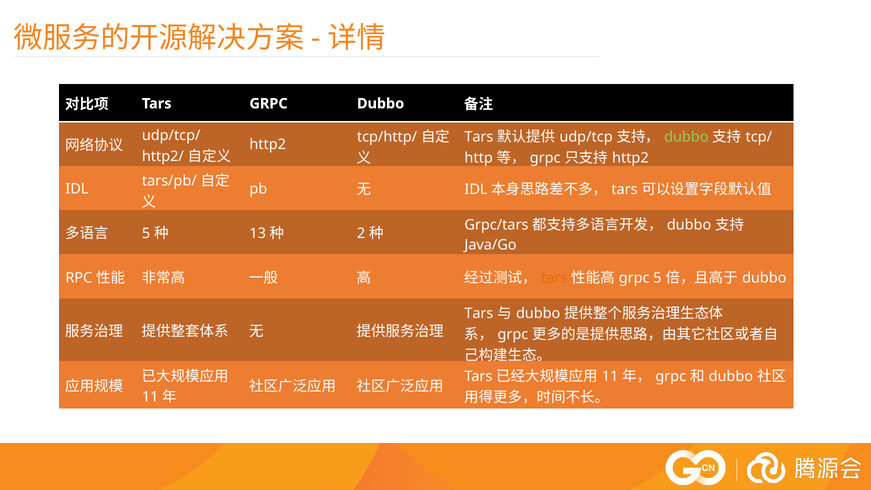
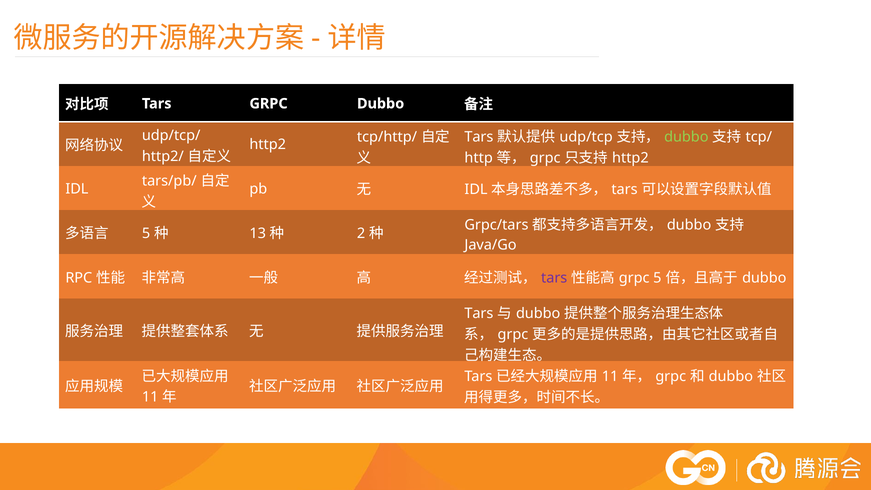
tars at (554, 278) colour: orange -> purple
